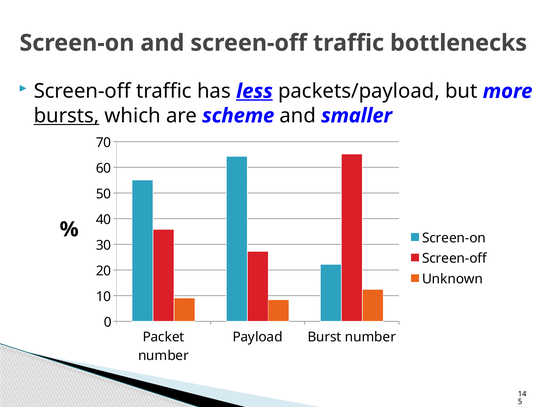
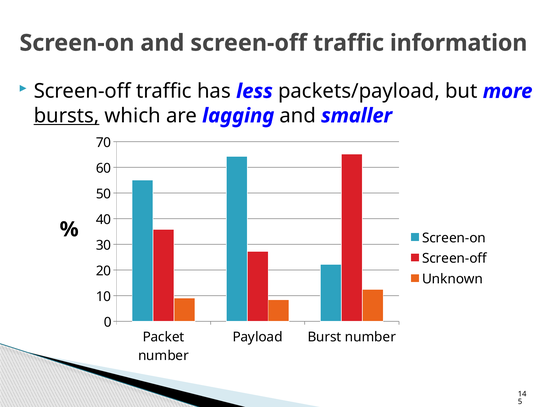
bottlenecks: bottlenecks -> information
less underline: present -> none
scheme: scheme -> lagging
